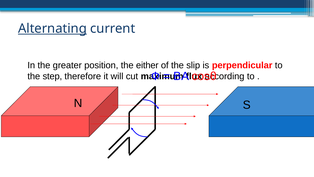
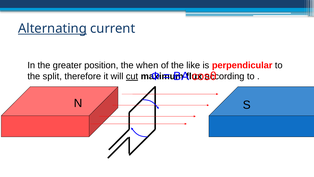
either: either -> when
slip: slip -> like
step: step -> split
cut underline: none -> present
